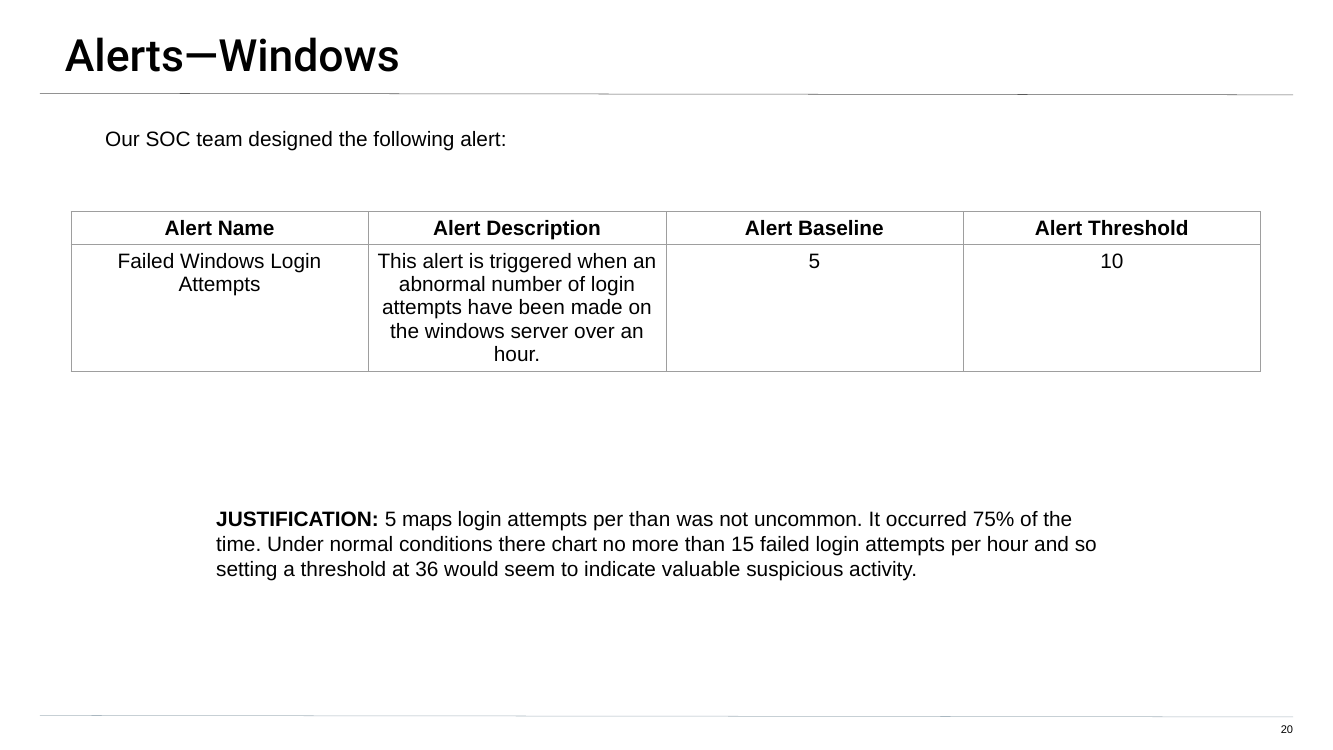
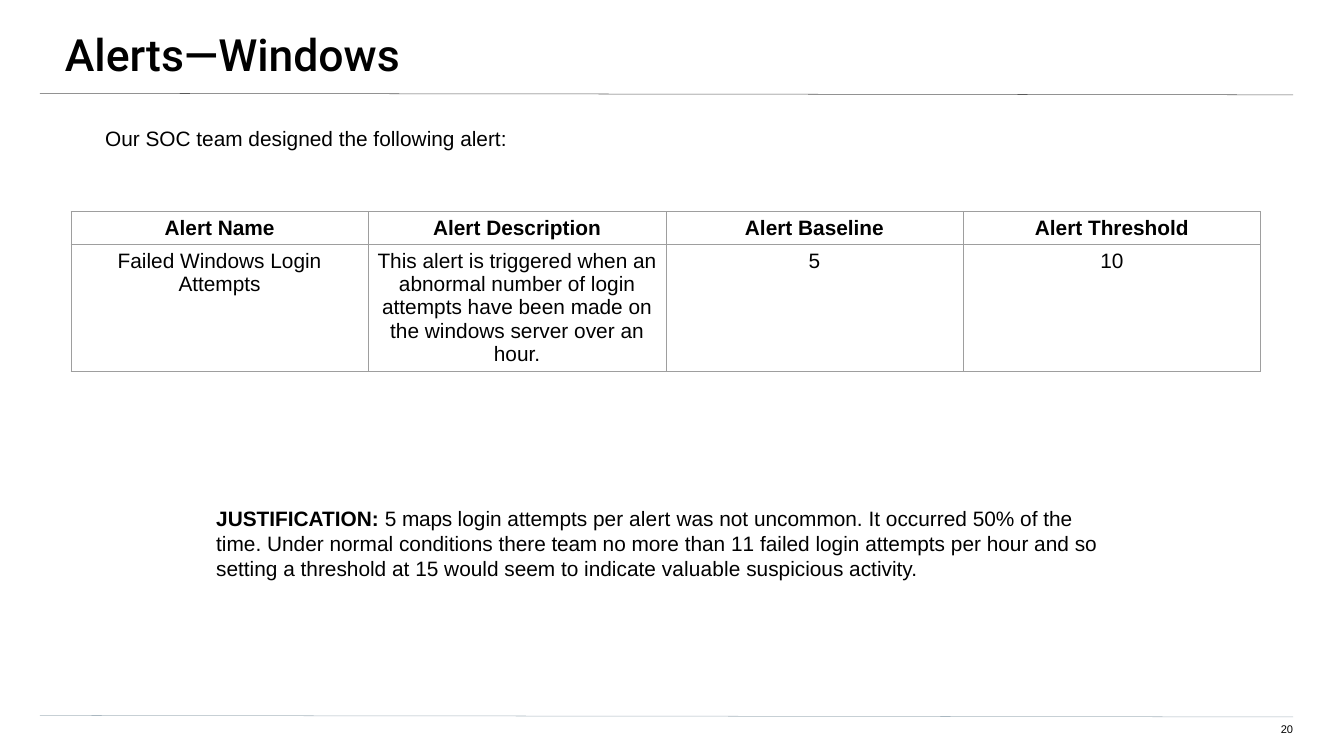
per than: than -> alert
75%: 75% -> 50%
there chart: chart -> team
15: 15 -> 11
36: 36 -> 15
